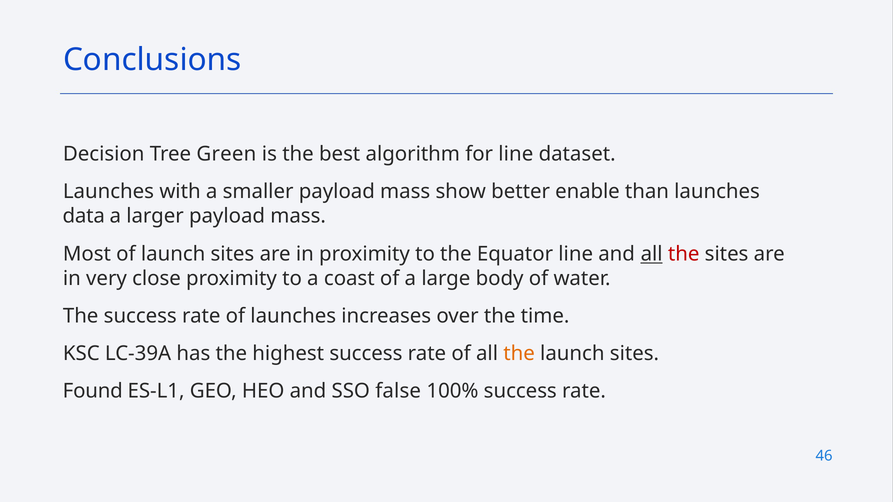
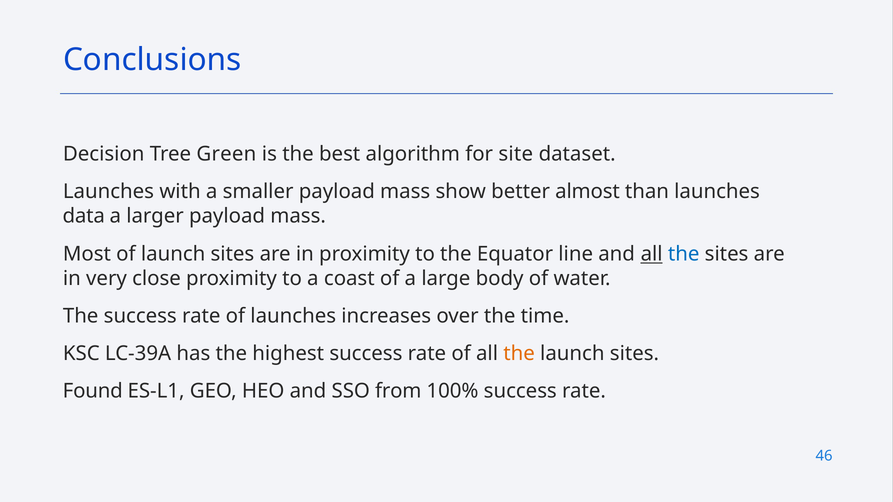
for line: line -> site
enable: enable -> almost
the at (684, 254) colour: red -> blue
false: false -> from
